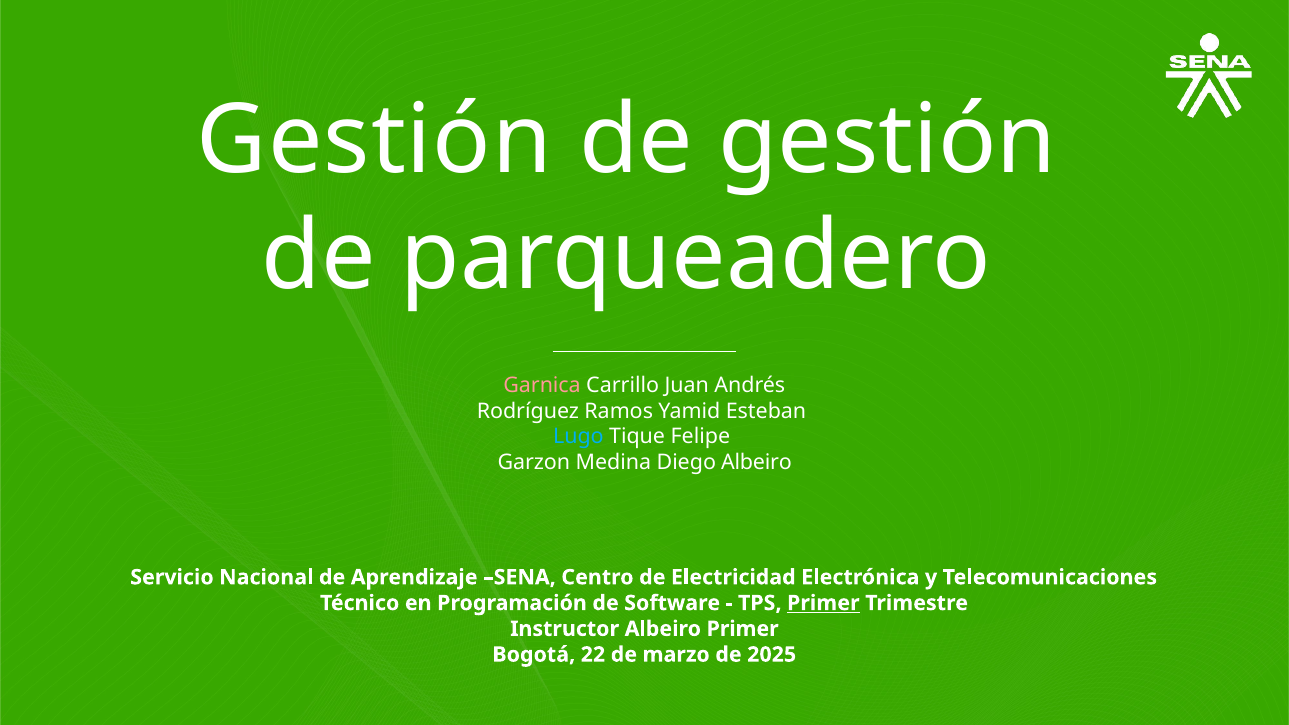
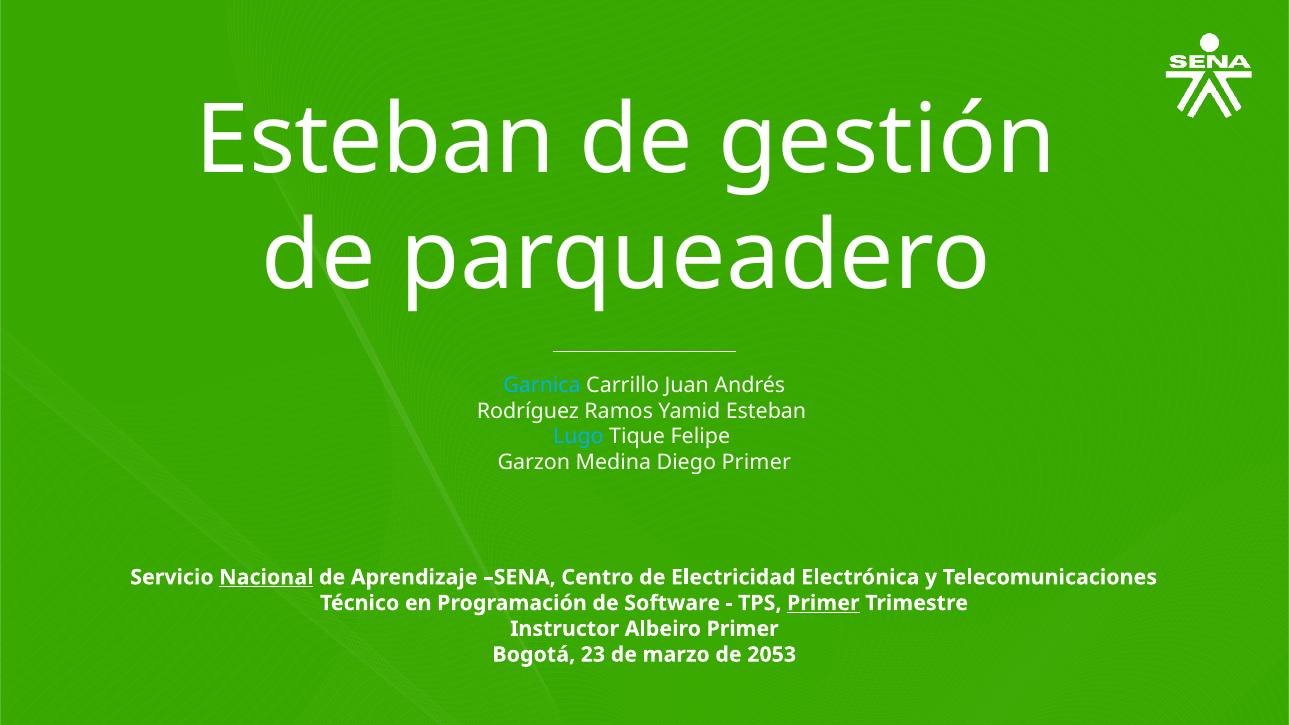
Gestión at (375, 141): Gestión -> Esteban
Garnica colour: pink -> light blue
Diego Albeiro: Albeiro -> Primer
Nacional underline: none -> present
22: 22 -> 23
2025: 2025 -> 2053
